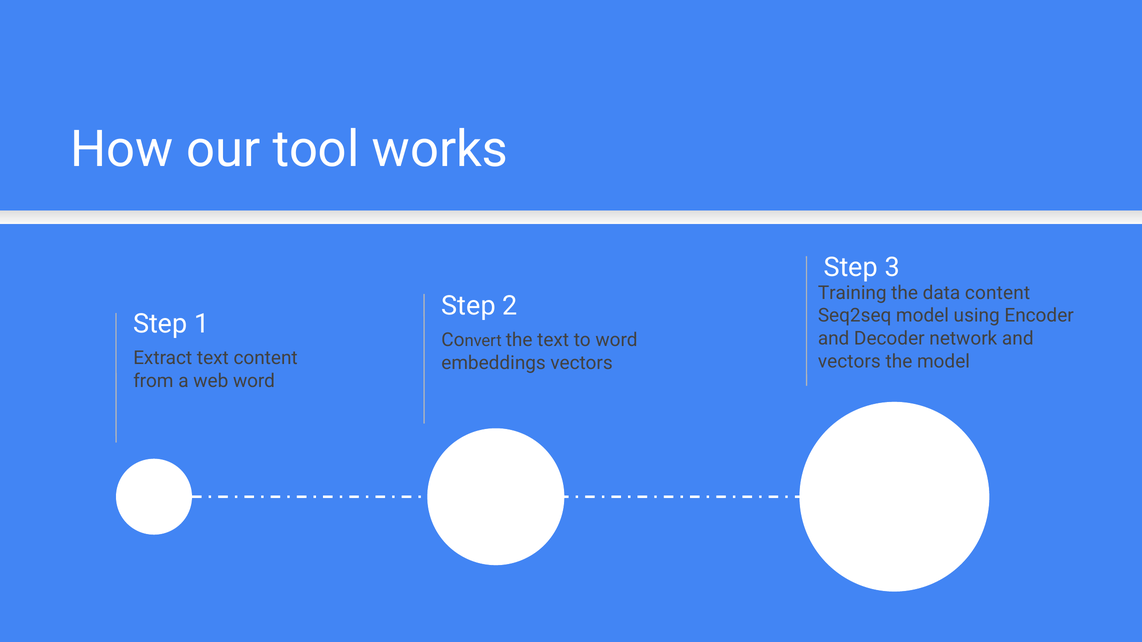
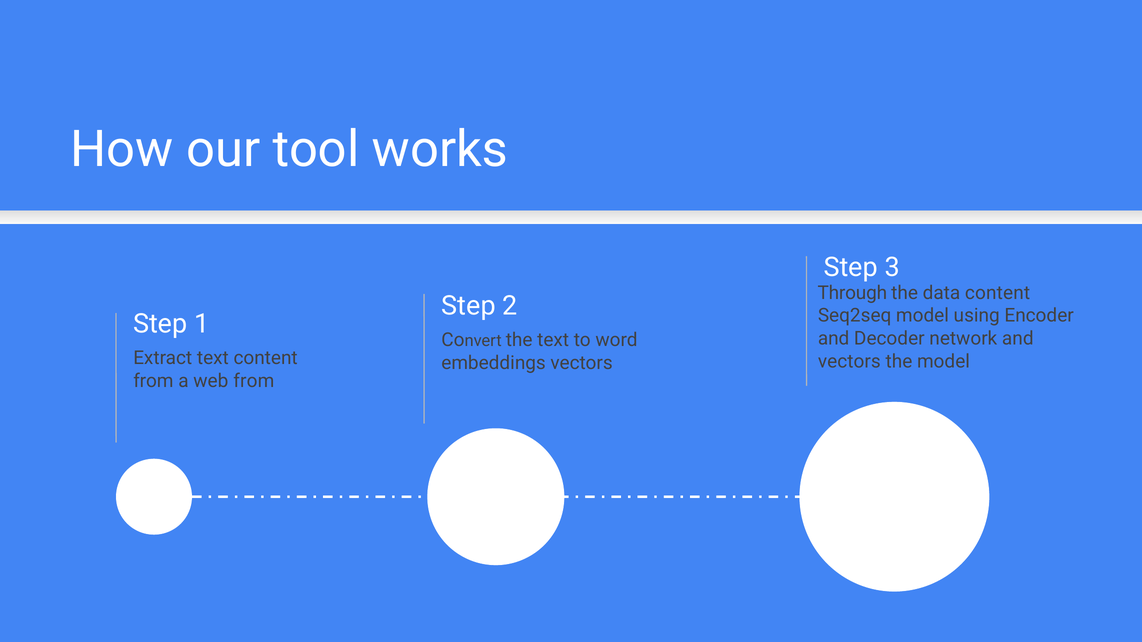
Training: Training -> Through
web word: word -> from
